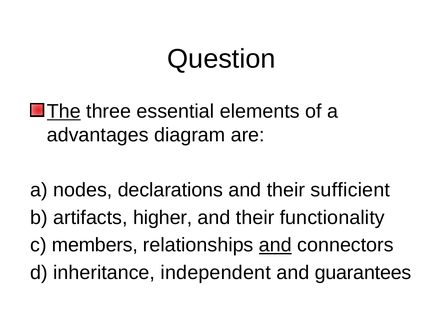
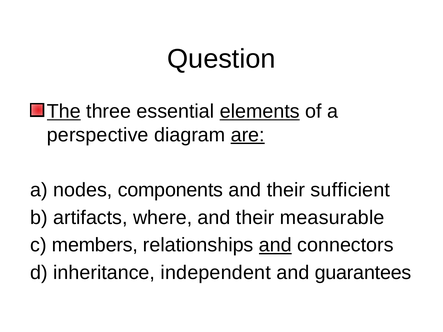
elements underline: none -> present
advantages: advantages -> perspective
are underline: none -> present
declarations: declarations -> components
higher: higher -> where
functionality: functionality -> measurable
